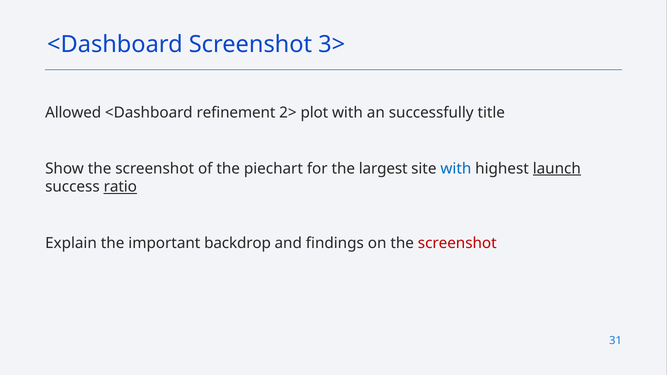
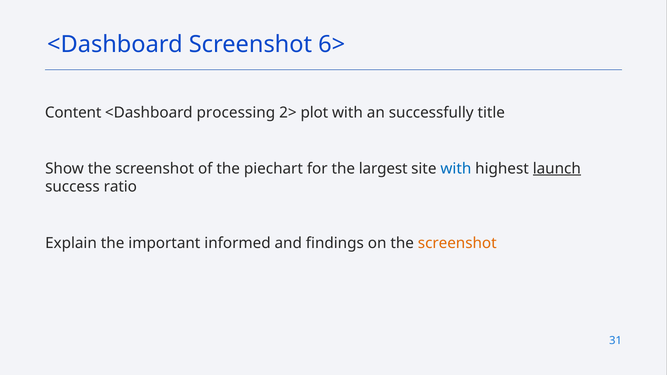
3>: 3> -> 6>
Allowed: Allowed -> Content
refinement: refinement -> processing
ratio underline: present -> none
backdrop: backdrop -> informed
screenshot at (457, 243) colour: red -> orange
